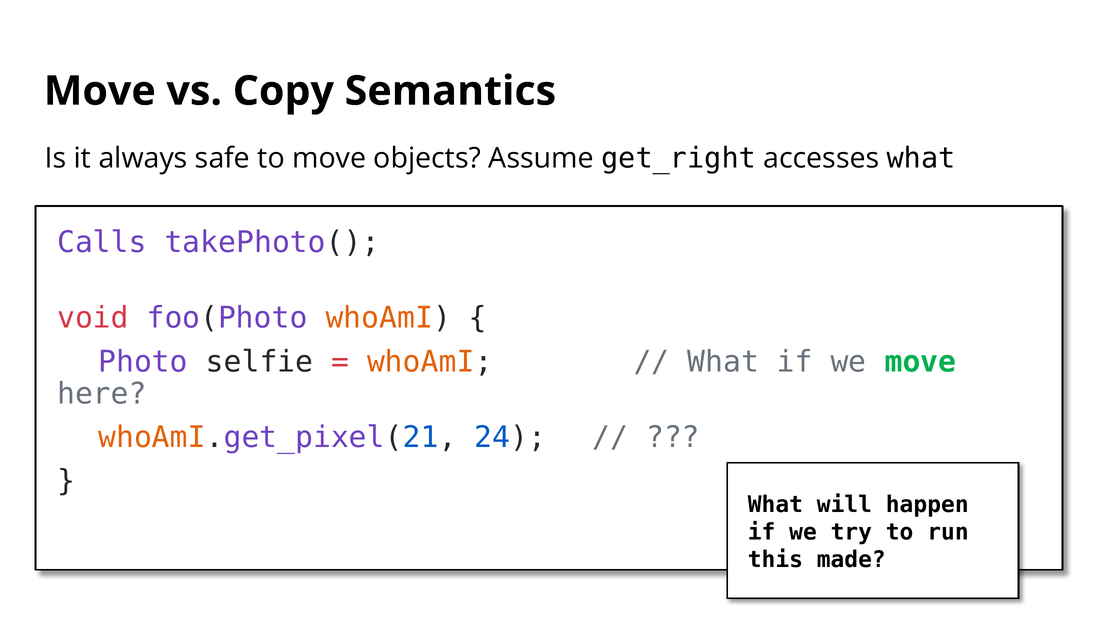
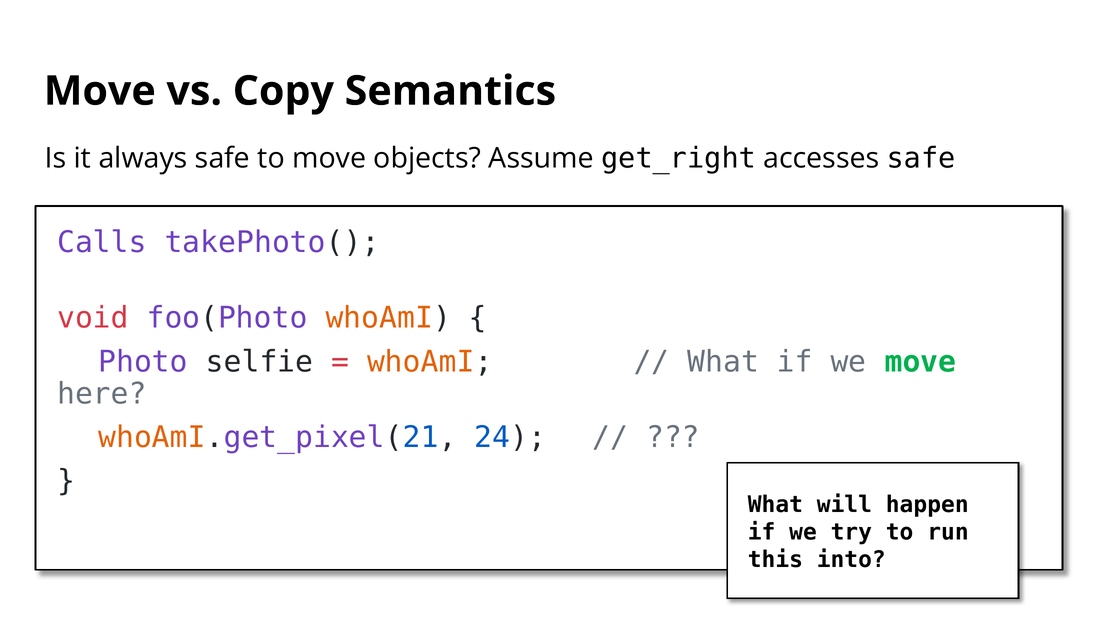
accesses what: what -> safe
made: made -> into
